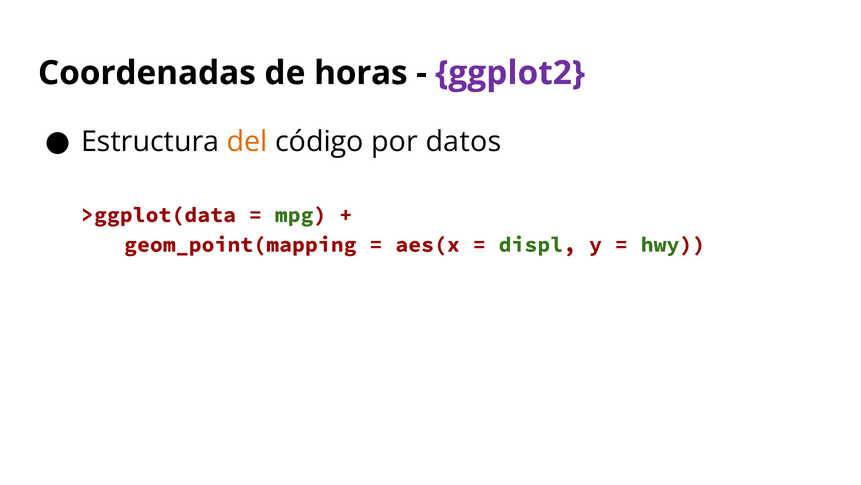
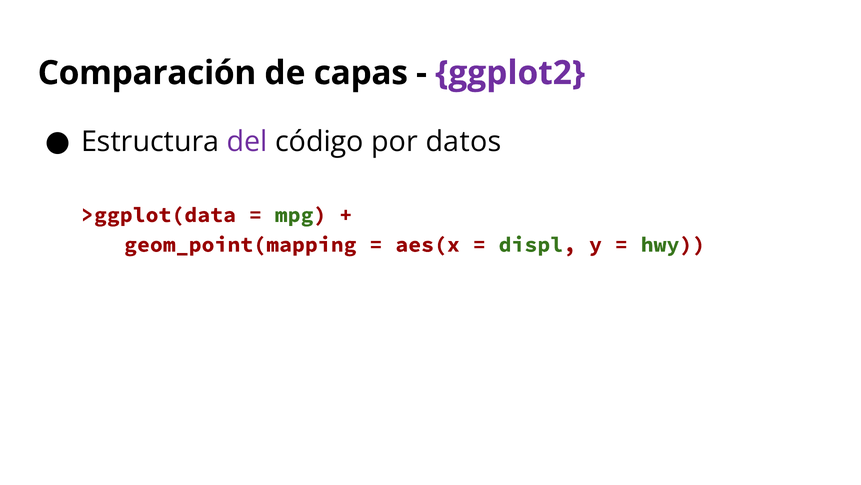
Coordenadas: Coordenadas -> Comparación
horas: horas -> capas
del colour: orange -> purple
